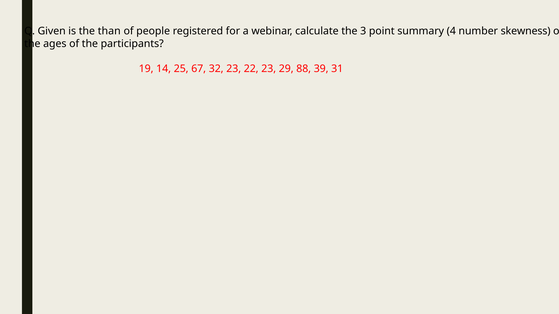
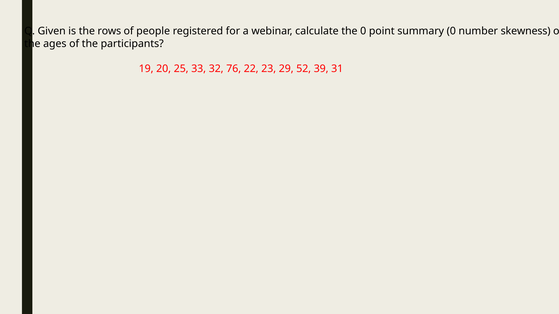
than: than -> rows
the 3: 3 -> 0
summary 4: 4 -> 0
14: 14 -> 20
67: 67 -> 33
32 23: 23 -> 76
88: 88 -> 52
